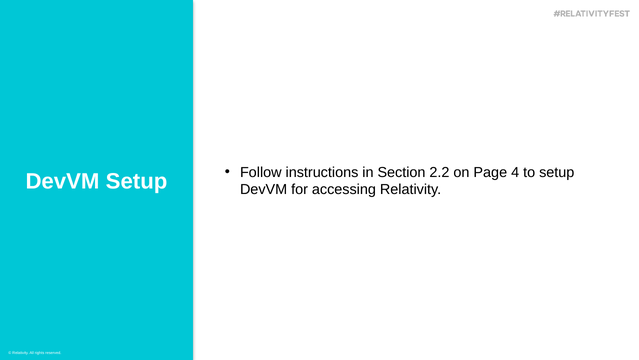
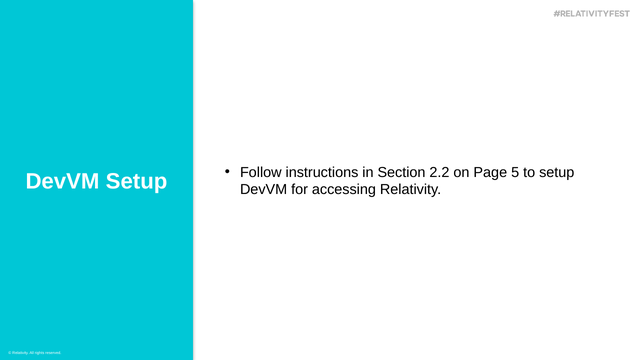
4: 4 -> 5
